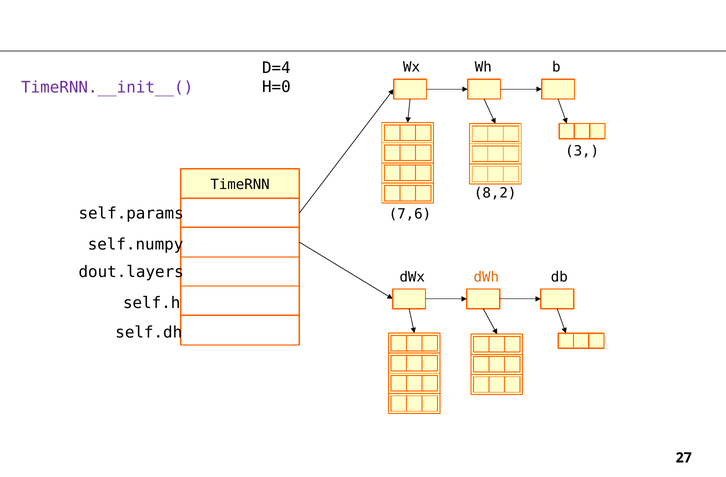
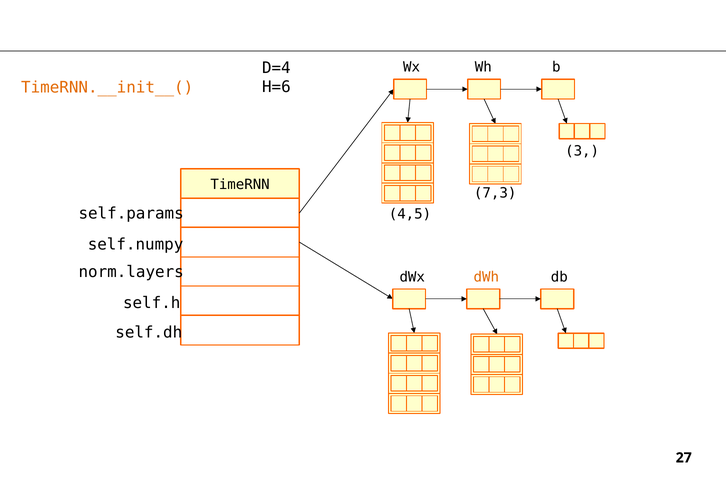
H=0: H=0 -> H=6
TimeRNN.__init__( colour: purple -> orange
8,2: 8,2 -> 7,3
7,6: 7,6 -> 4,5
dout.layers: dout.layers -> norm.layers
